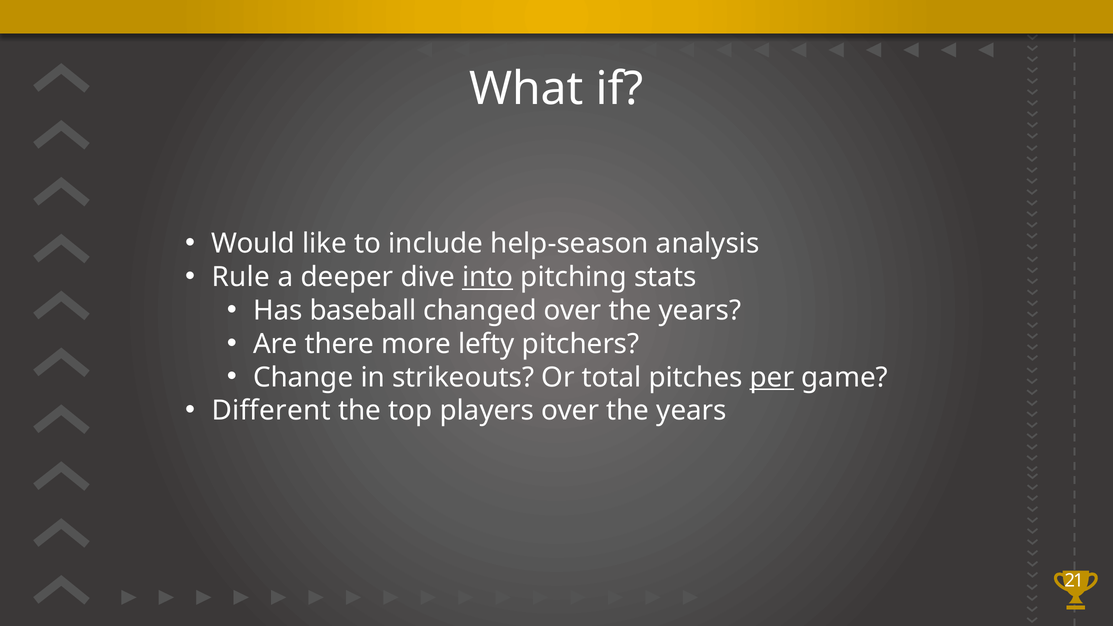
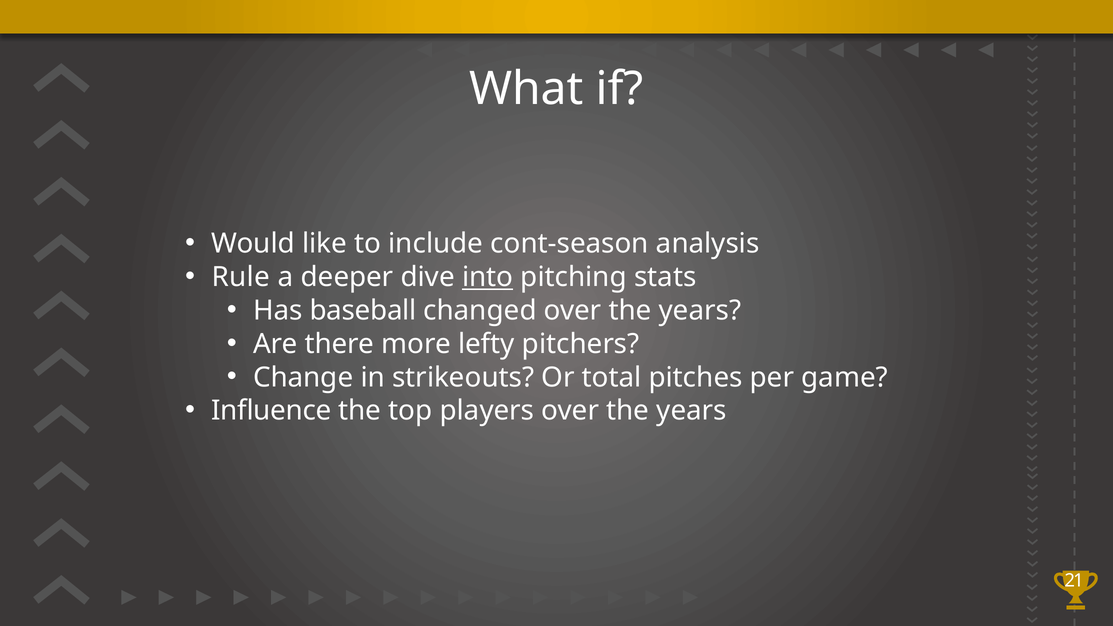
help-season: help-season -> cont-season
per underline: present -> none
Different: Different -> Influence
